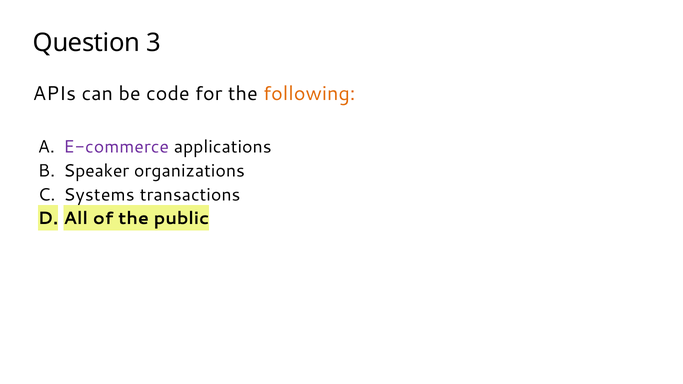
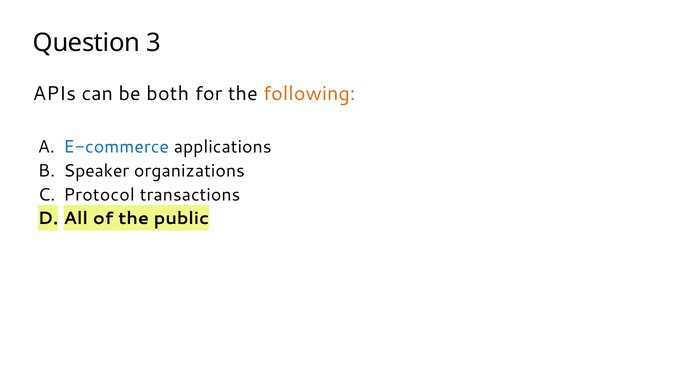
code: code -> both
E-commerce colour: purple -> blue
Systems: Systems -> Protocol
